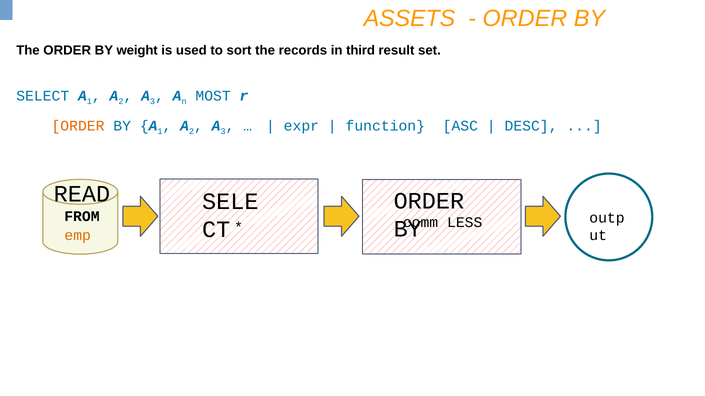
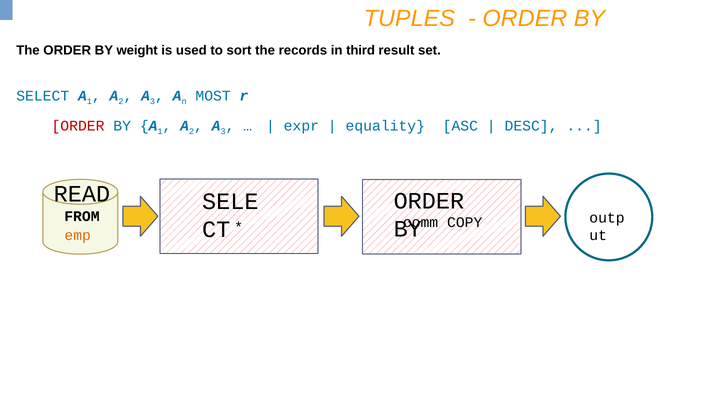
ASSETS: ASSETS -> TUPLES
ORDER at (78, 126) colour: orange -> red
function: function -> equality
LESS: LESS -> COPY
